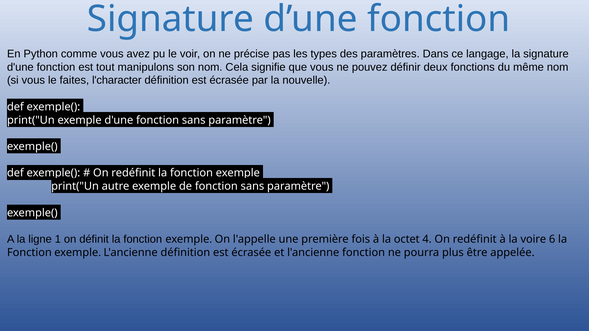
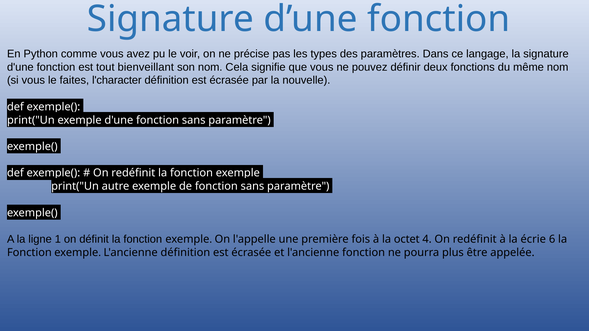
manipulons: manipulons -> bienveillant
voire: voire -> écrie
